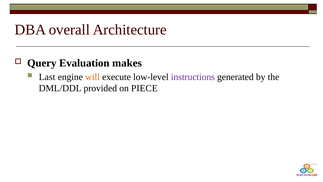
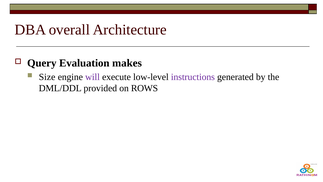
Last: Last -> Size
will colour: orange -> purple
PIECE: PIECE -> ROWS
